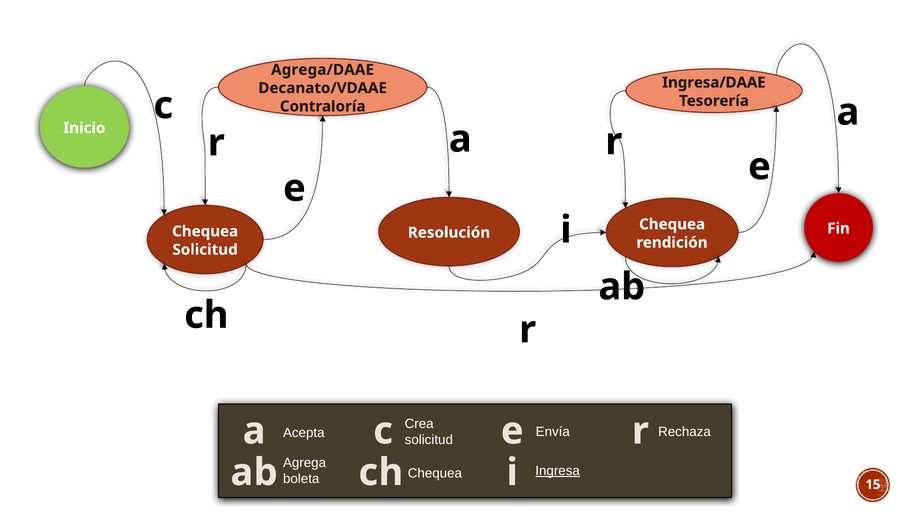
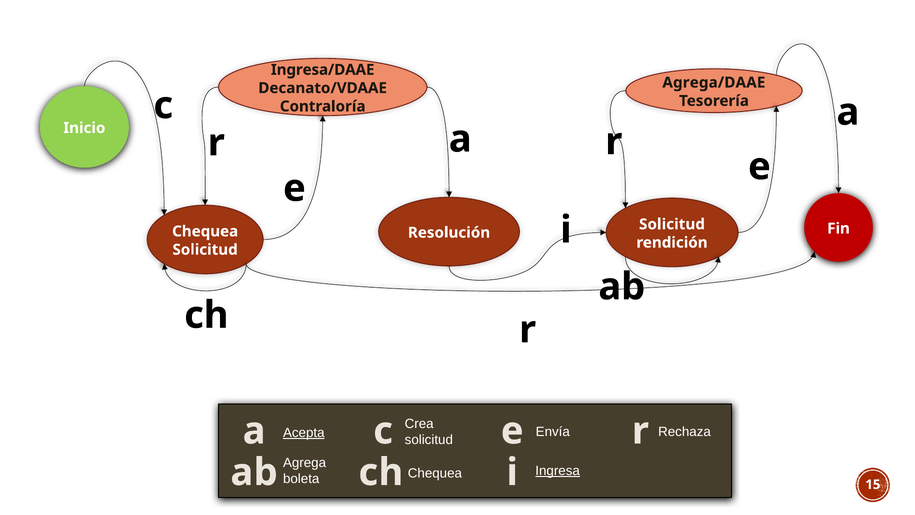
Agrega/DAAE: Agrega/DAAE -> Ingresa/DAAE
Ingresa/DAAE: Ingresa/DAAE -> Agrega/DAAE
Chequea at (672, 224): Chequea -> Solicitud
Acepta underline: none -> present
